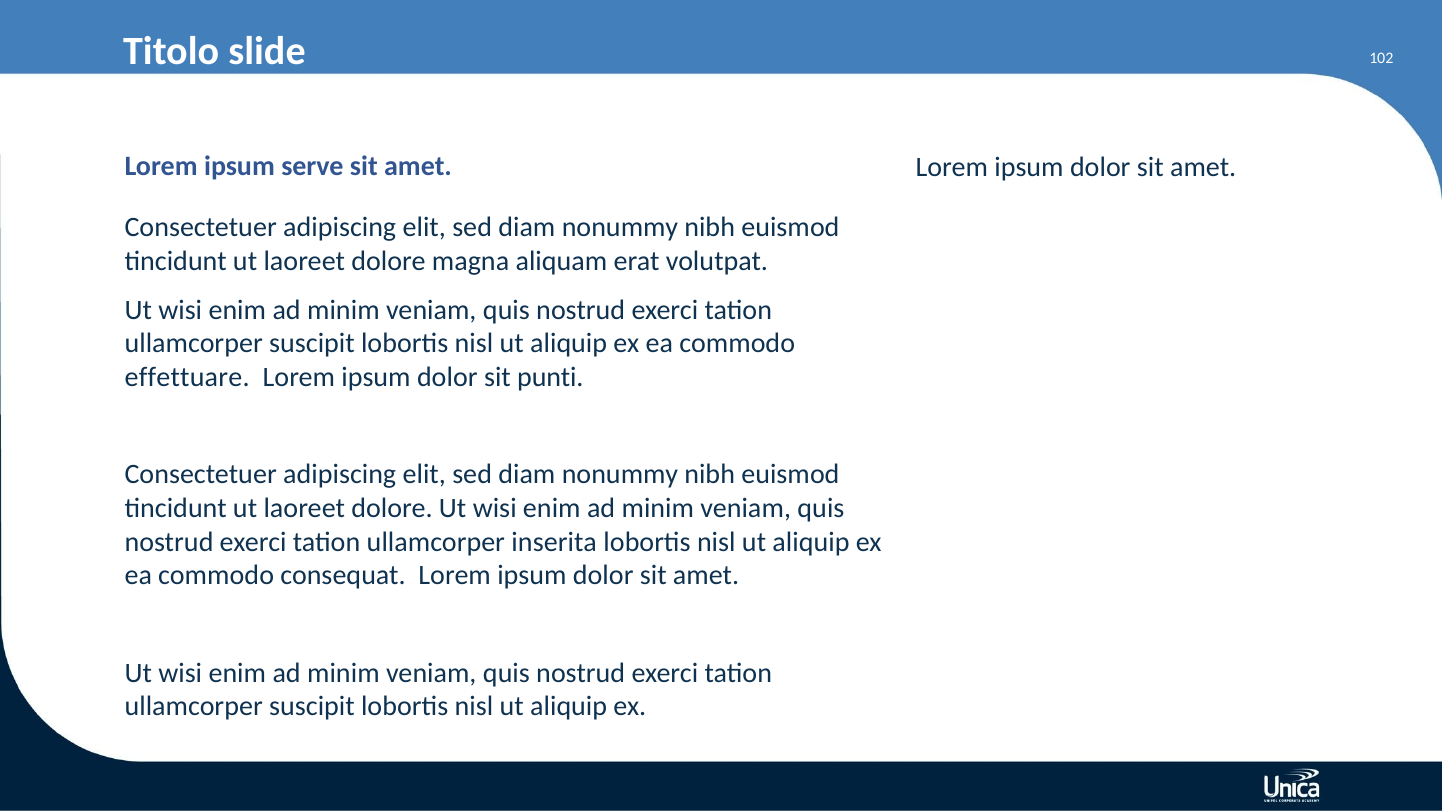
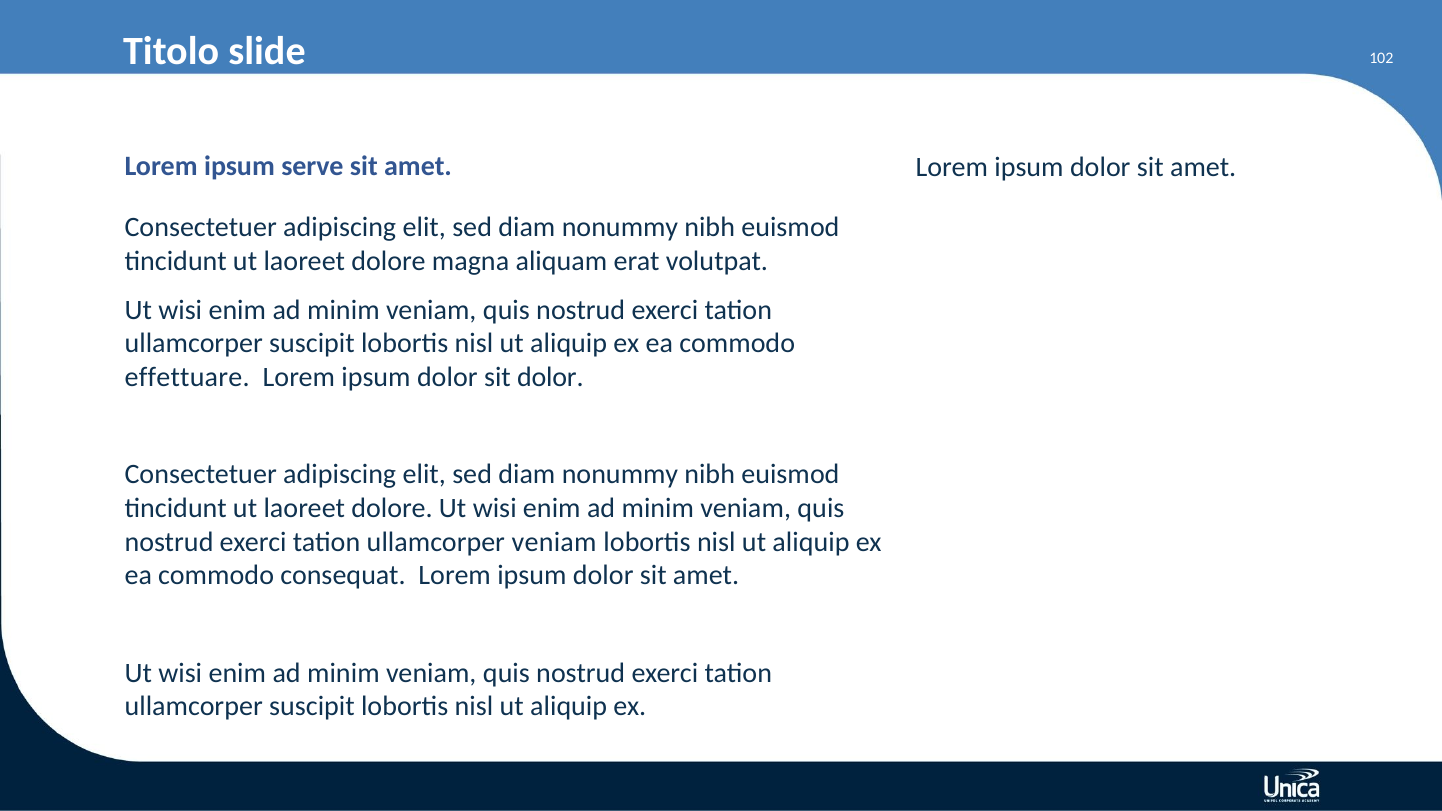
sit punti: punti -> dolor
ullamcorper inserita: inserita -> veniam
